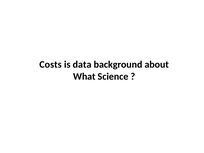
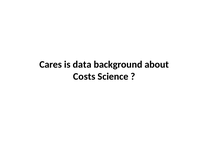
Costs: Costs -> Cares
What: What -> Costs
